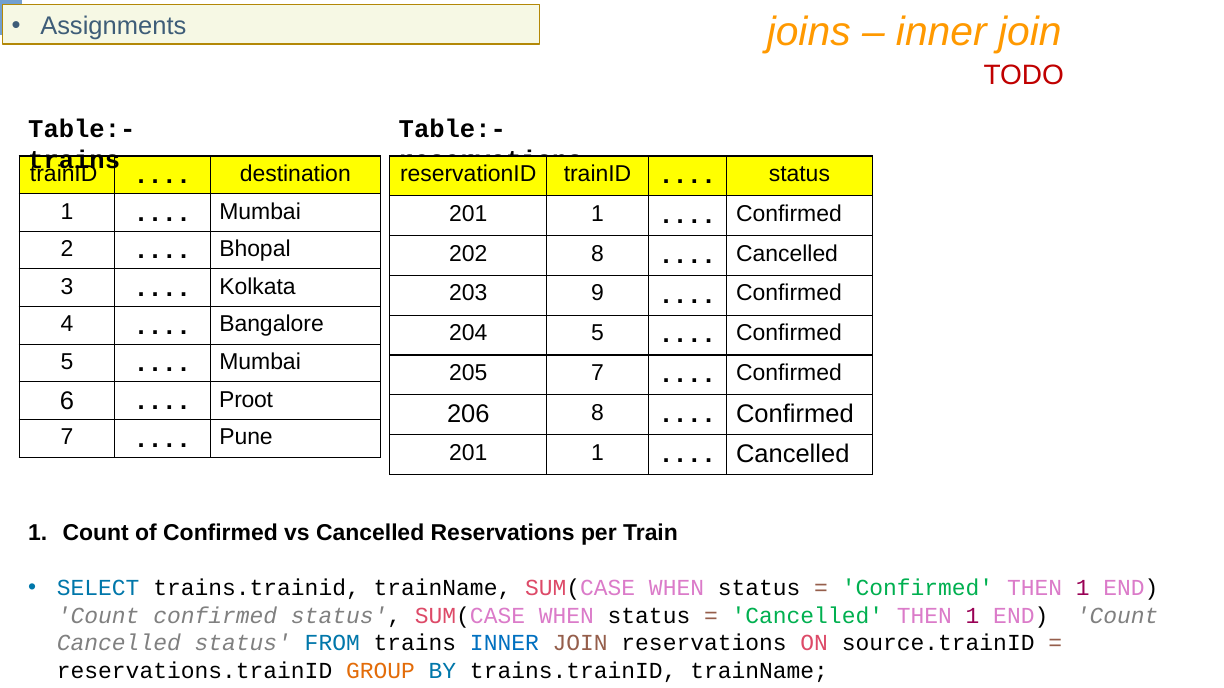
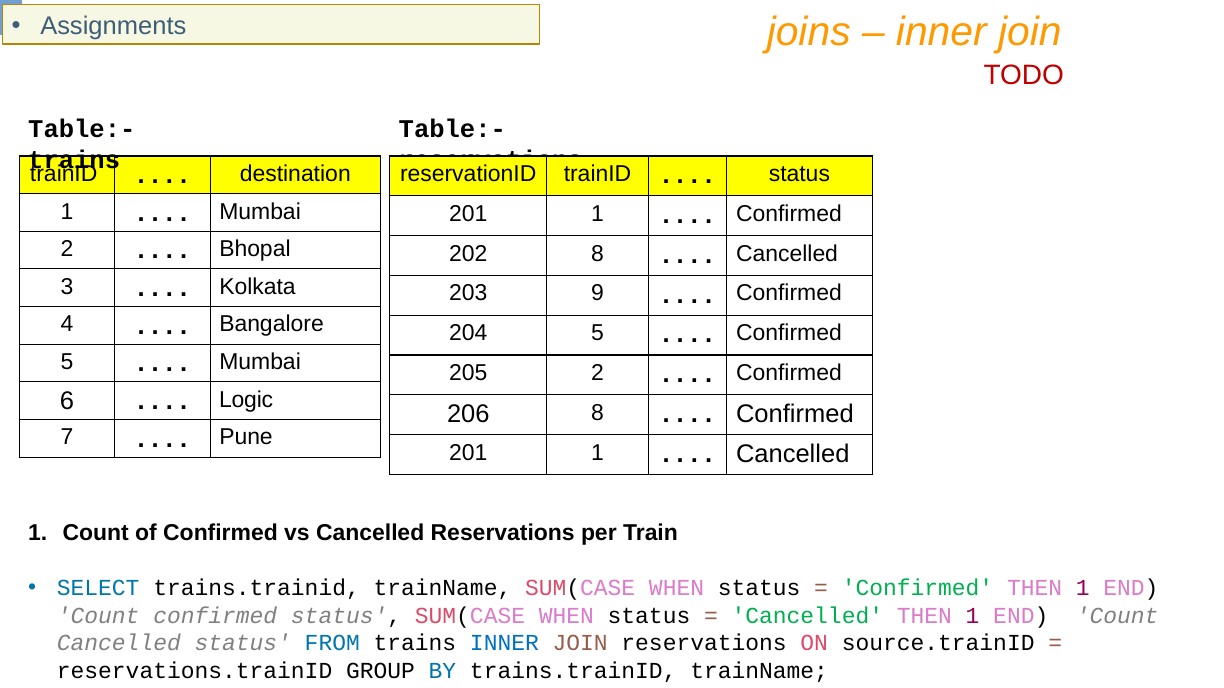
205 7: 7 -> 2
Proot: Proot -> Logic
GROUP colour: orange -> black
